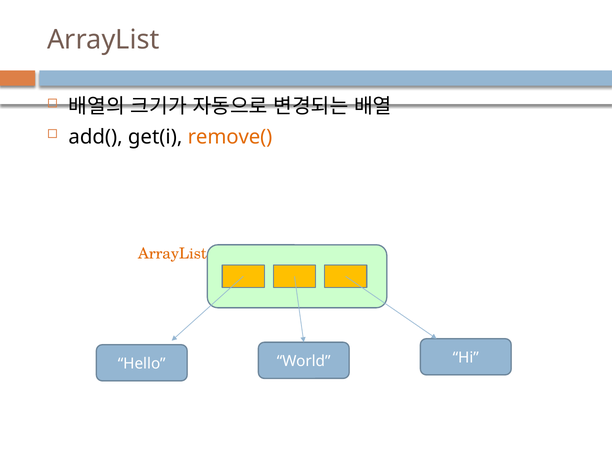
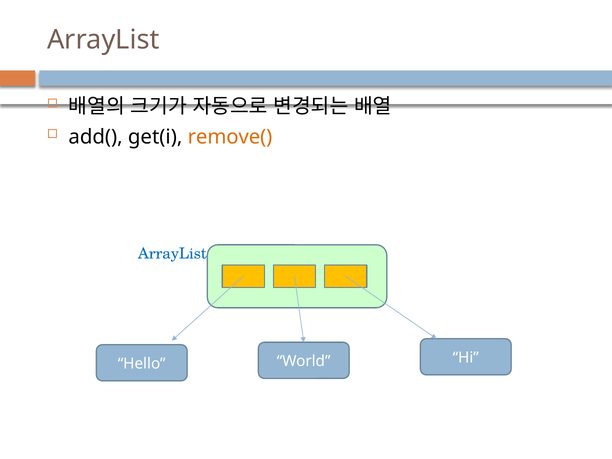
ArrayList at (172, 254) colour: orange -> blue
